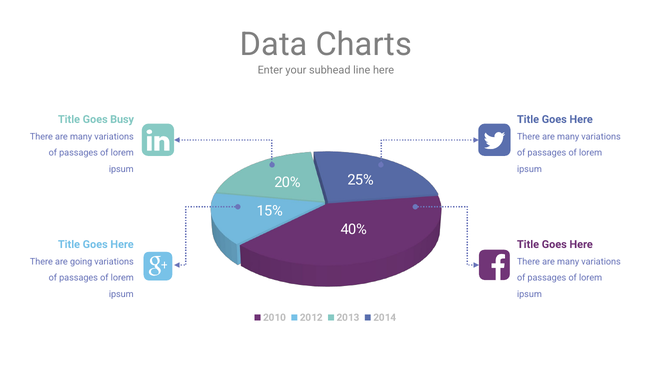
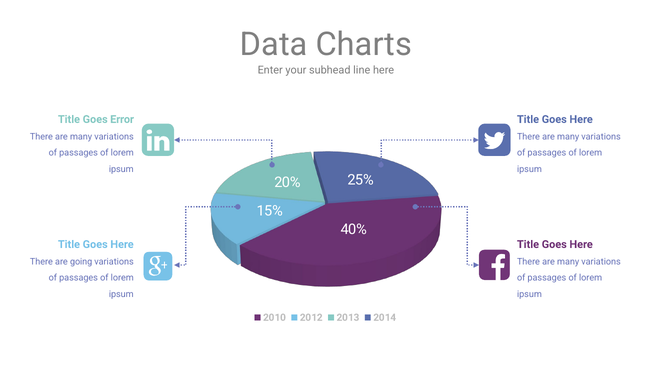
Busy: Busy -> Error
